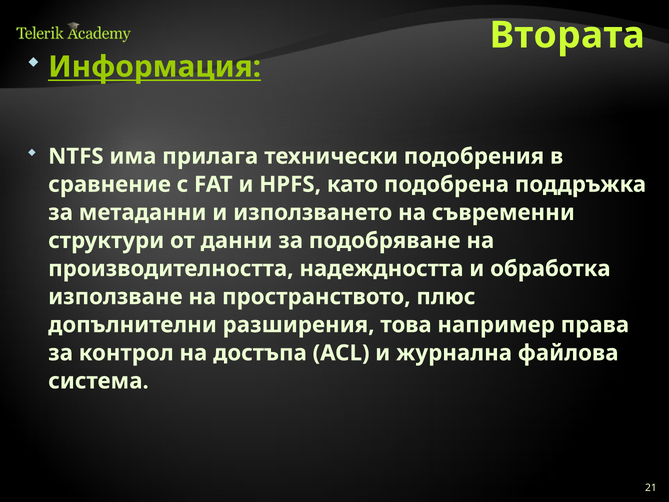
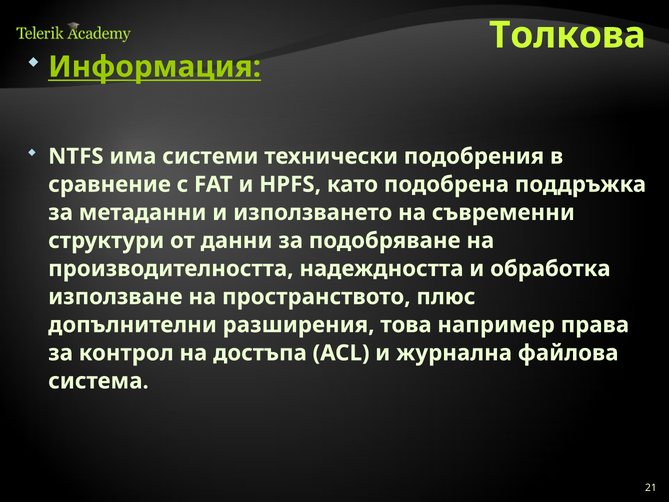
Втората: Втората -> Толкова
прилага: прилага -> системи
